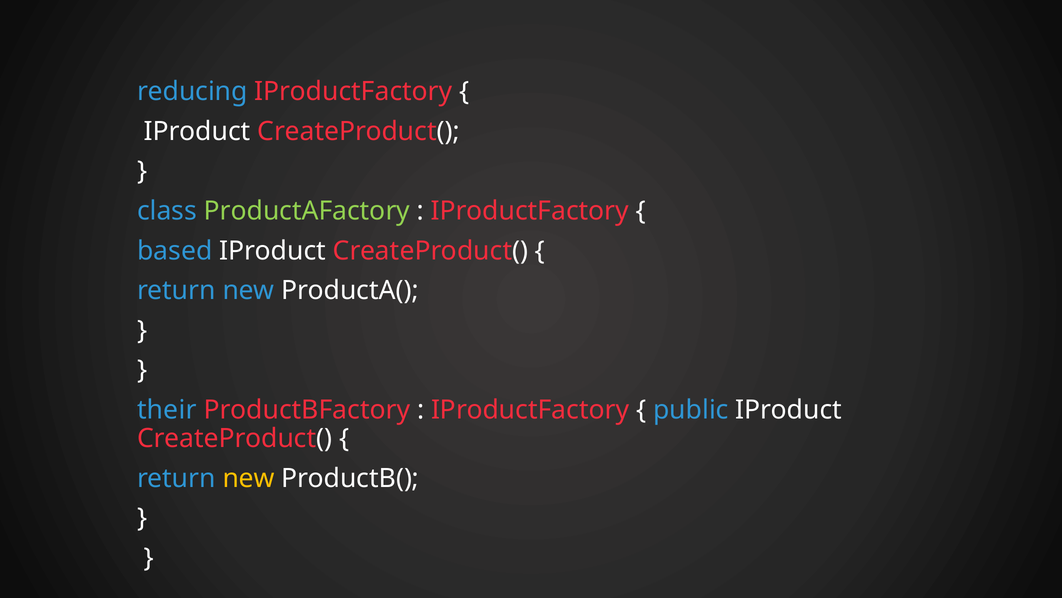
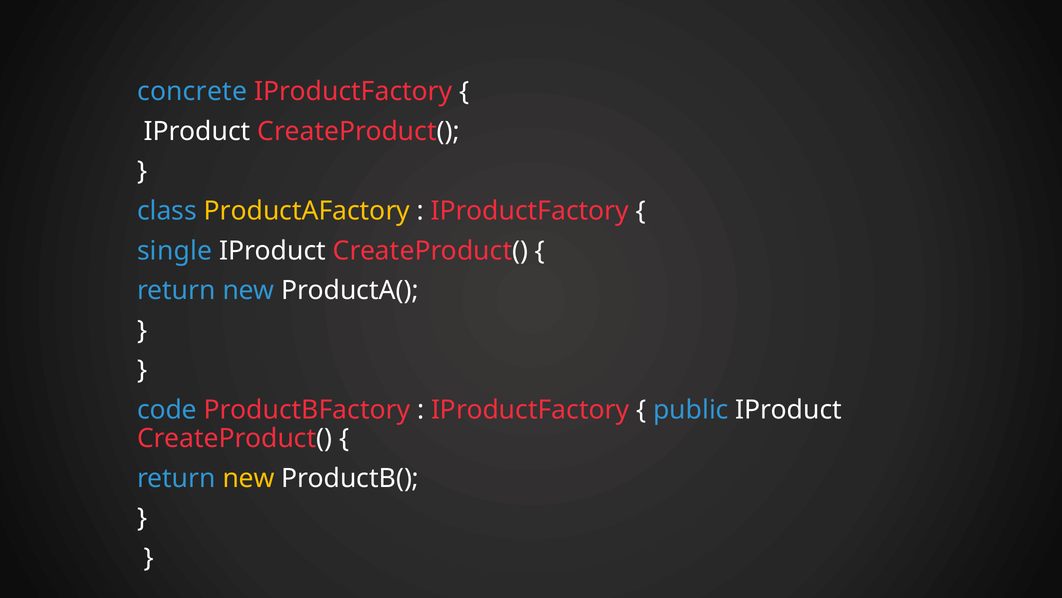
reducing: reducing -> concrete
ProductAFactory colour: light green -> yellow
based: based -> single
their: their -> code
